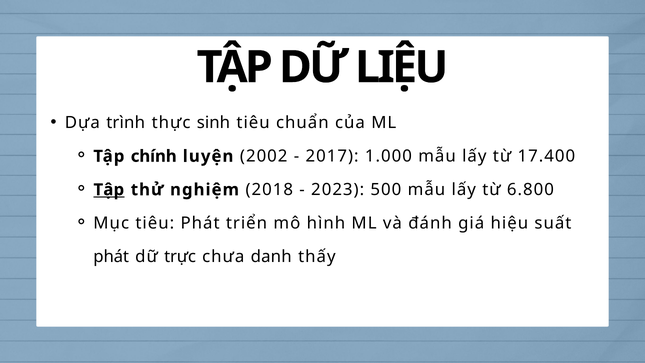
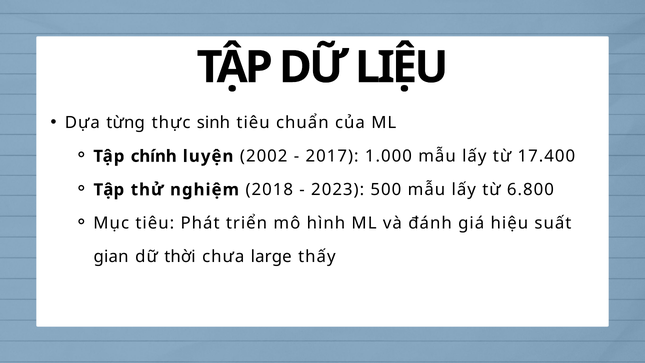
trình: trình -> từng
Tập at (109, 190) underline: present -> none
phát at (111, 256): phát -> gian
trực: trực -> thời
danh: danh -> large
